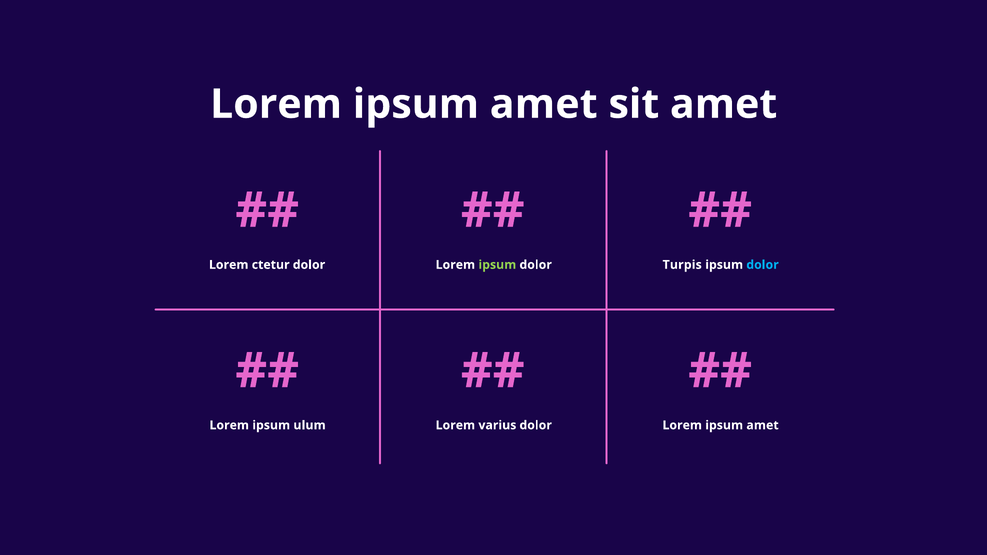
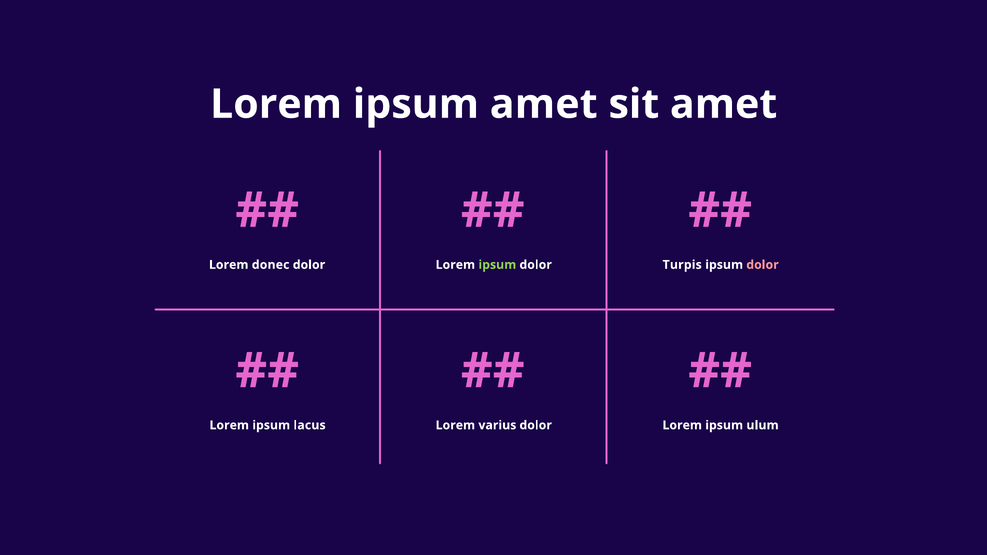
ctetur: ctetur -> donec
dolor at (763, 265) colour: light blue -> pink
ulum: ulum -> lacus
amet at (763, 425): amet -> ulum
